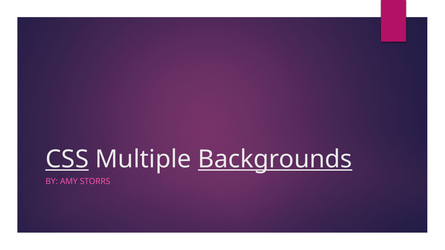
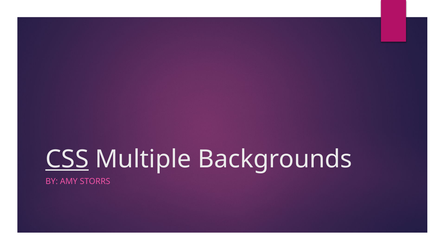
Backgrounds underline: present -> none
